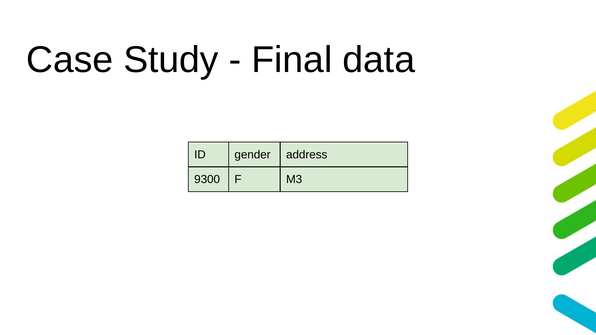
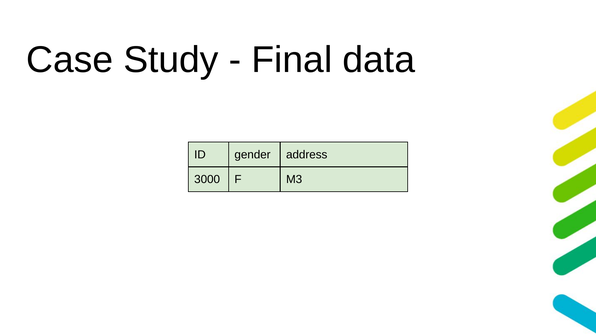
9300: 9300 -> 3000
